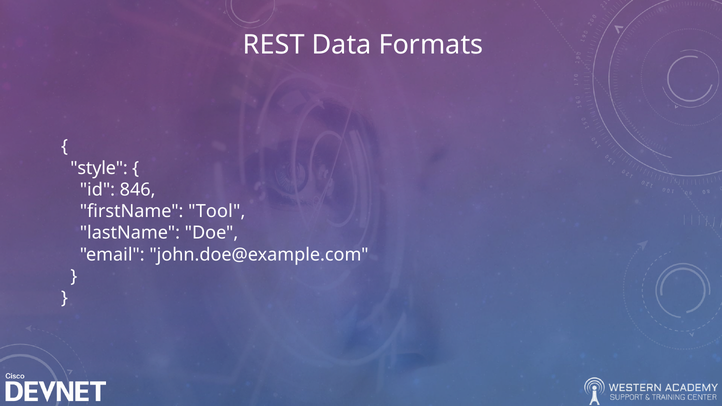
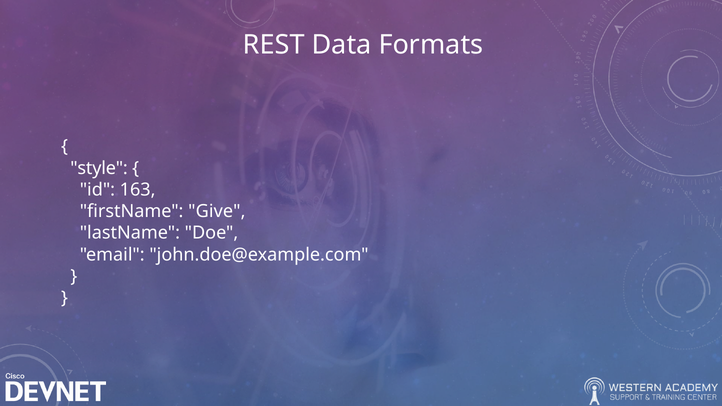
846: 846 -> 163
Tool: Tool -> Give
